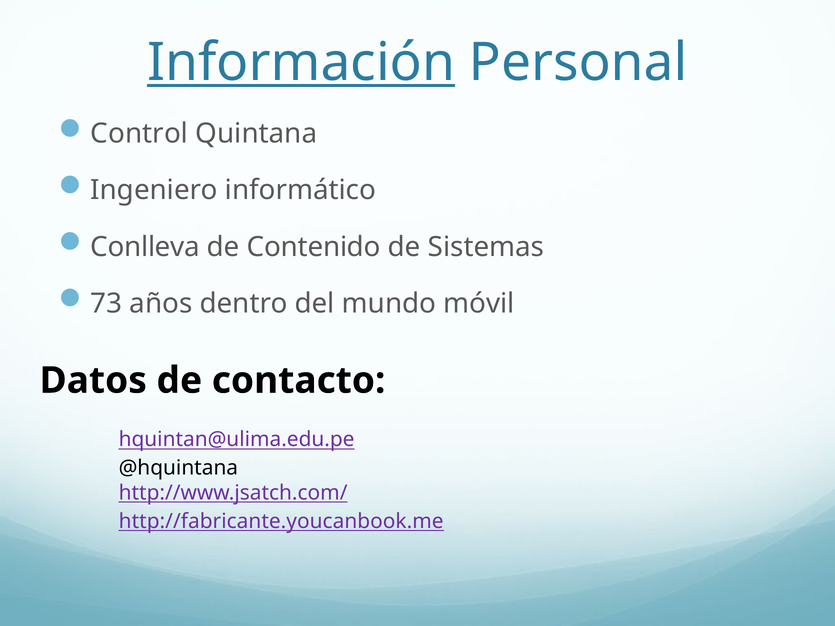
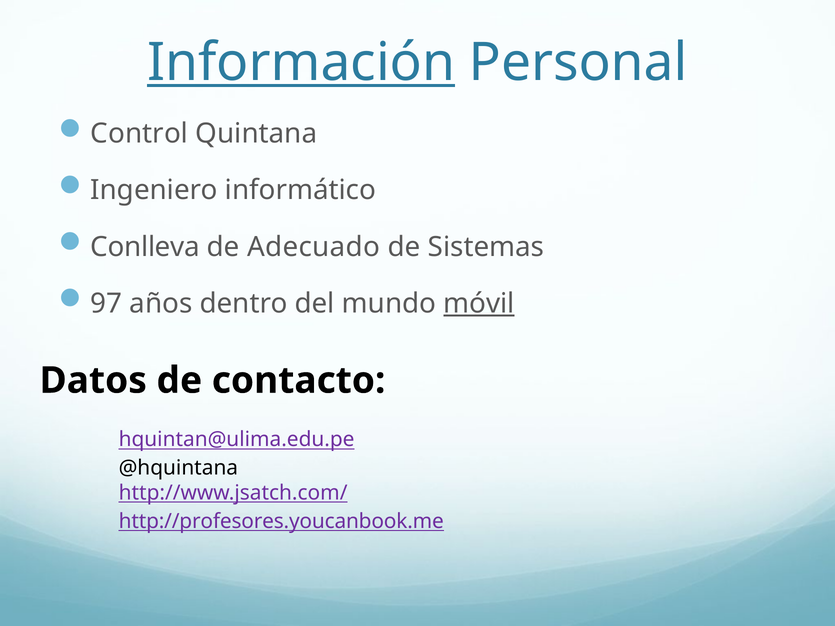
Contenido: Contenido -> Adecuado
73: 73 -> 97
móvil underline: none -> present
http://fabricante.youcanbook.me: http://fabricante.youcanbook.me -> http://profesores.youcanbook.me
